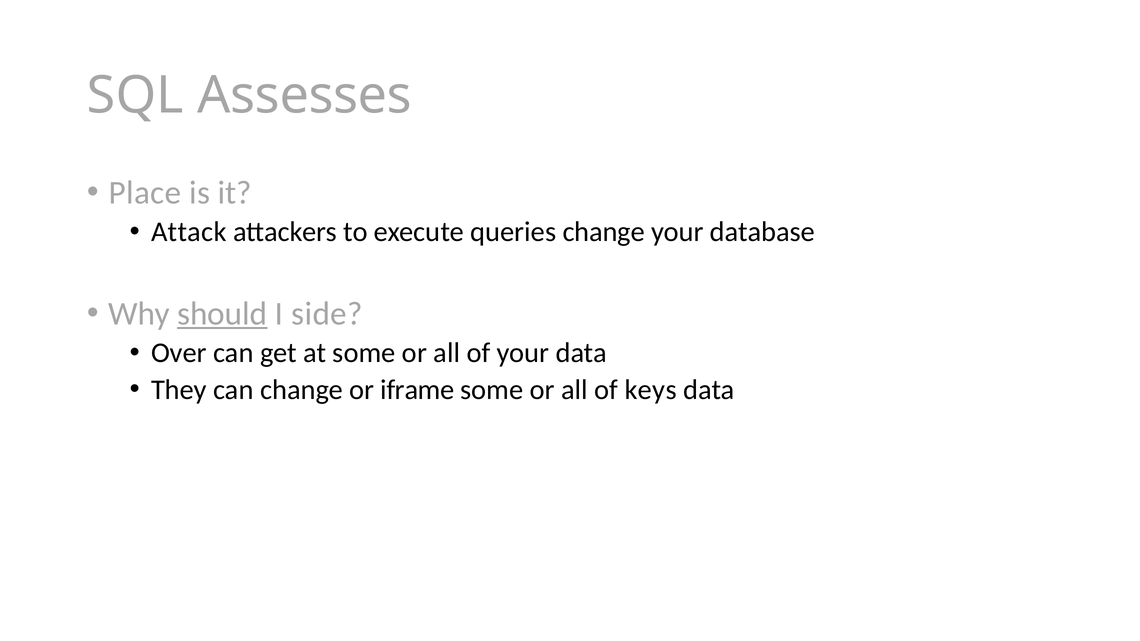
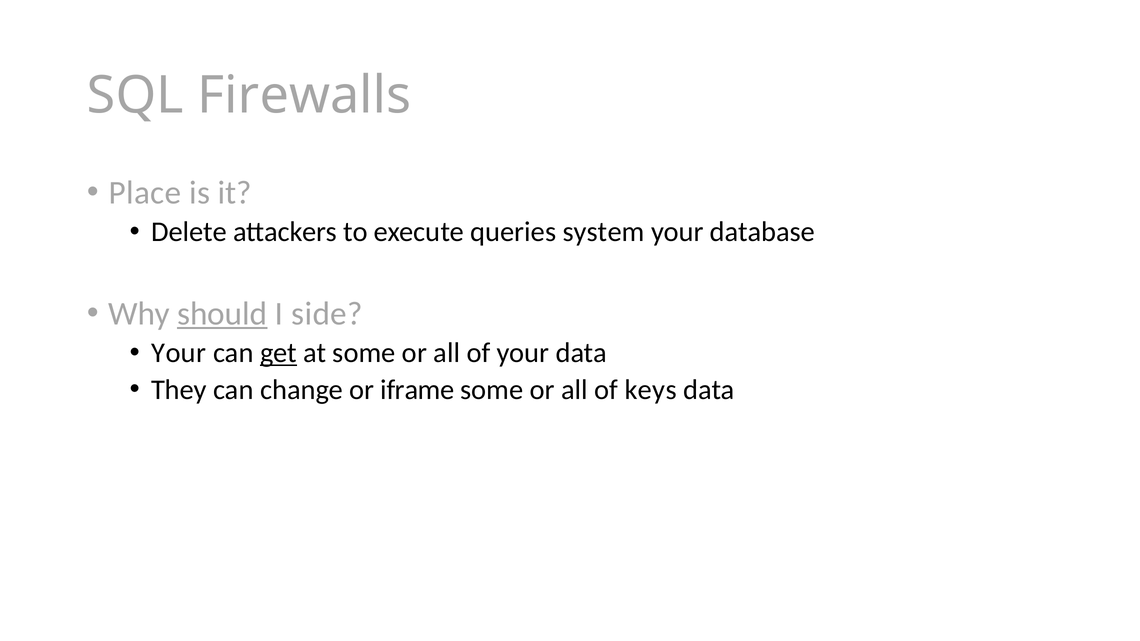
Assesses: Assesses -> Firewalls
Attack: Attack -> Delete
queries change: change -> system
Over at (179, 353): Over -> Your
get underline: none -> present
